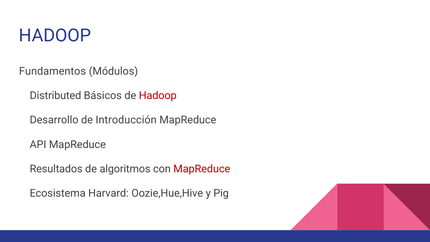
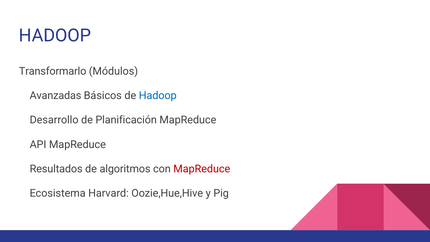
Fundamentos: Fundamentos -> Transformarlo
Distributed: Distributed -> Avanzadas
Hadoop at (158, 96) colour: red -> blue
Introducción: Introducción -> Planificación
